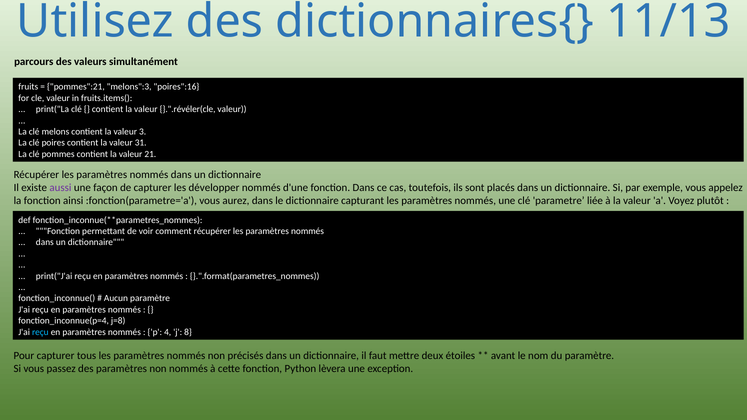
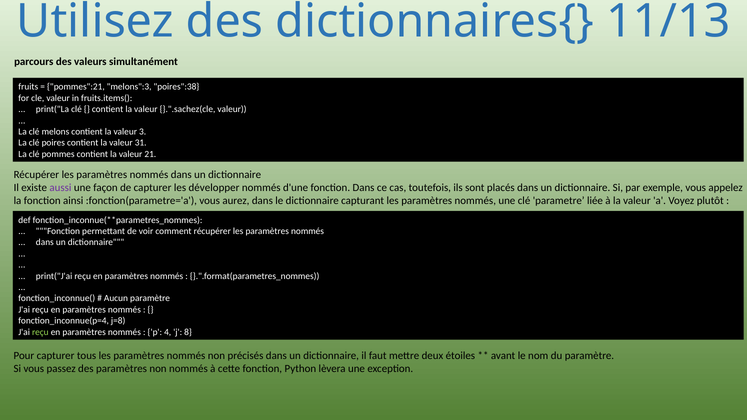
poires":16: poires":16 -> poires":38
}.".révéler(cle: }.".révéler(cle -> }.".sachez(cle
reçu at (40, 332) colour: light blue -> light green
